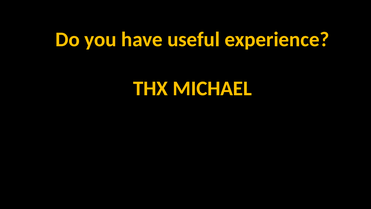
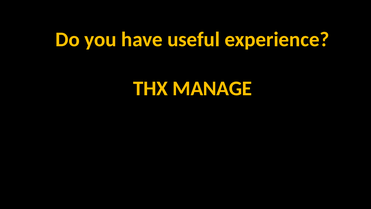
MICHAEL: MICHAEL -> MANAGE
